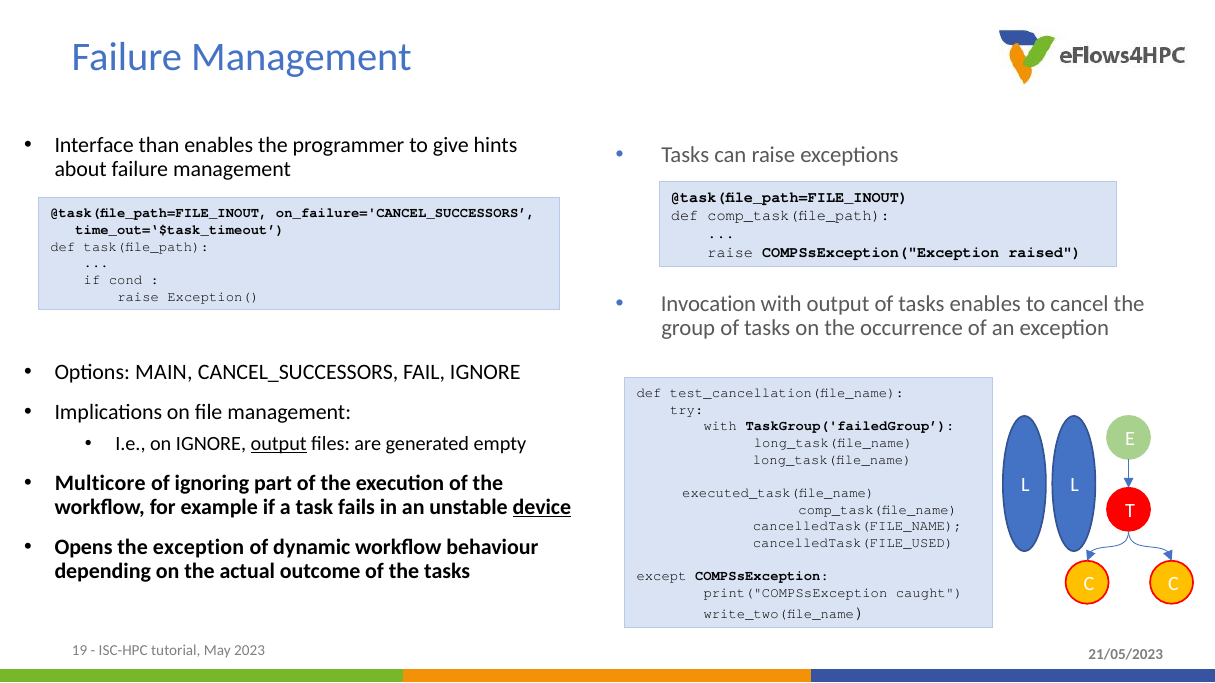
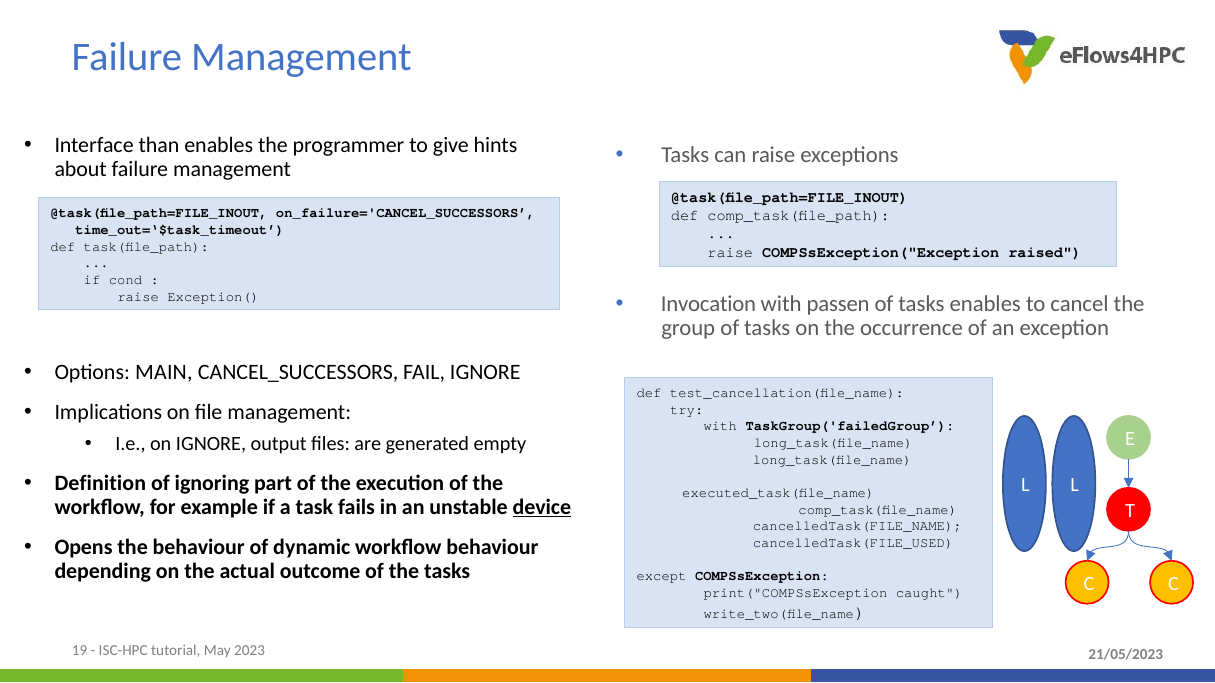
with output: output -> passen
output at (279, 444) underline: present -> none
Multicore: Multicore -> Definition
the exception: exception -> behaviour
